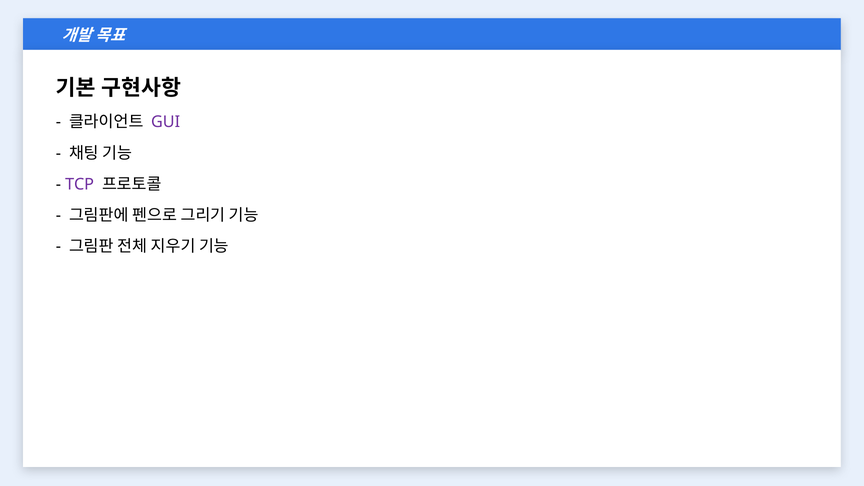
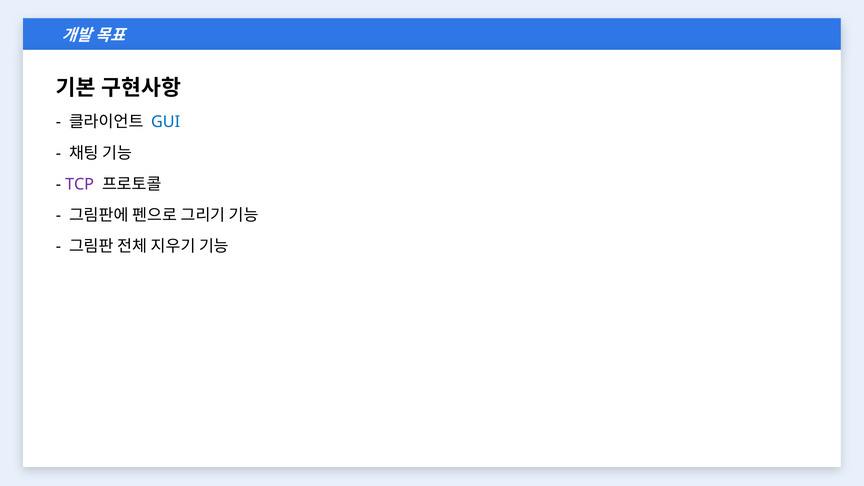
GUI colour: purple -> blue
